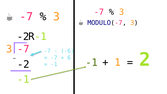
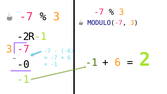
1 at (118, 62): 1 -> 6
-2 at (23, 64): -2 -> -0
